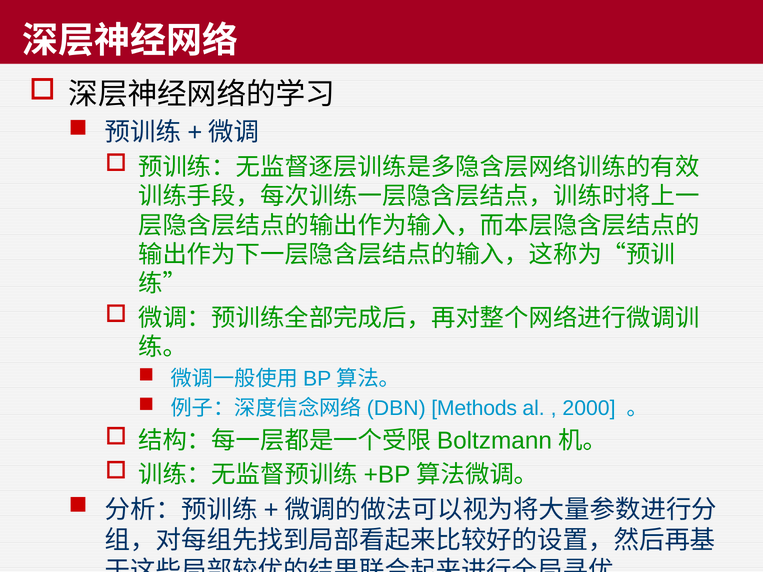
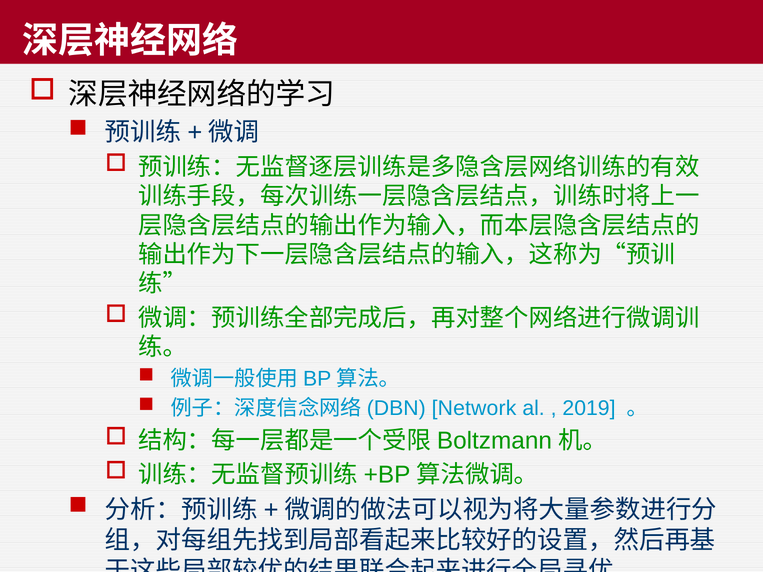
Methods: Methods -> Network
2000: 2000 -> 2019
